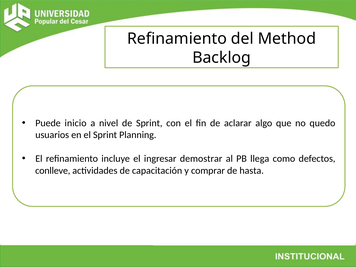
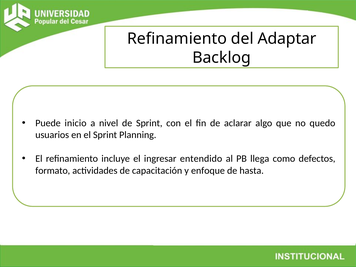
Method: Method -> Adaptar
demostrar: demostrar -> entendido
conlleve: conlleve -> formato
comprar: comprar -> enfoque
